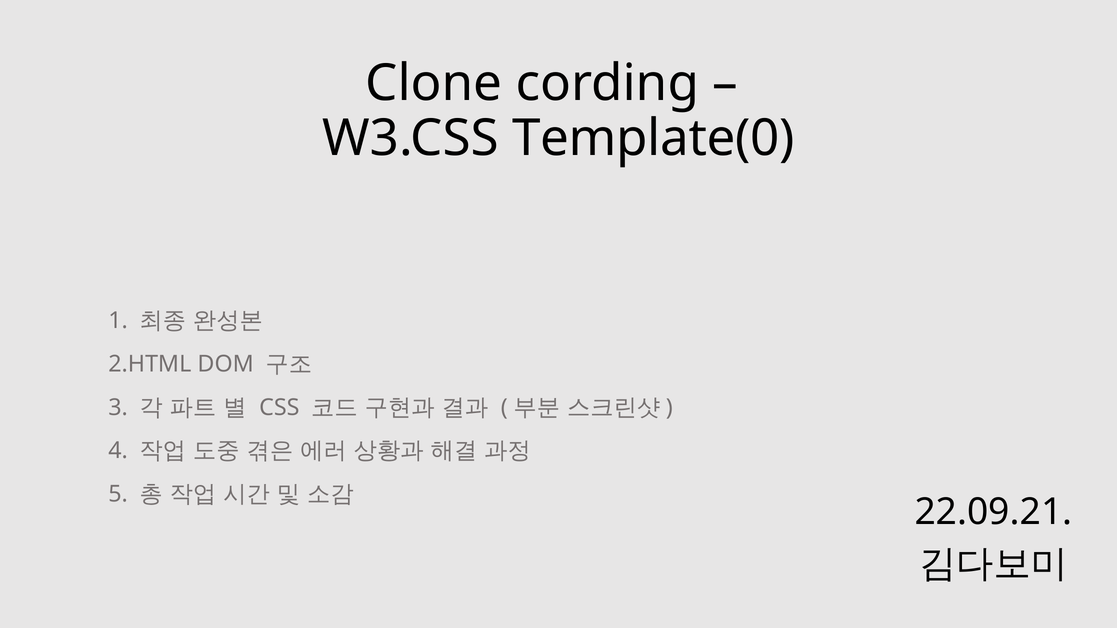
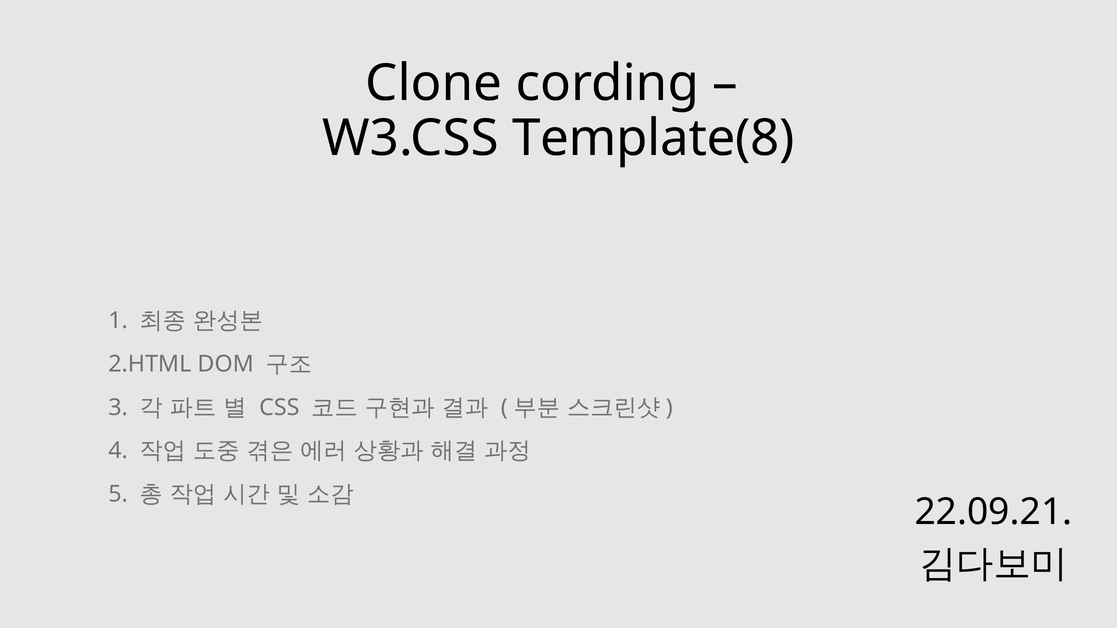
Template(0: Template(0 -> Template(8
